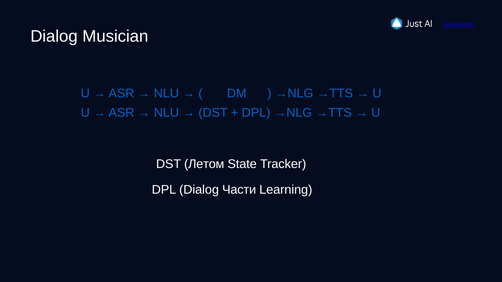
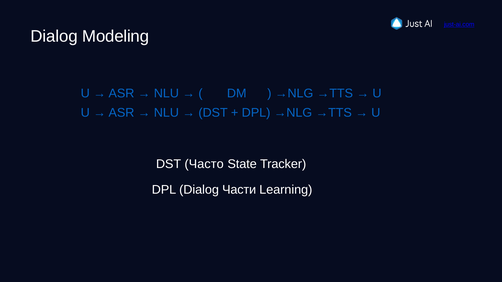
Musician: Musician -> Modeling
Летом: Летом -> Часто
